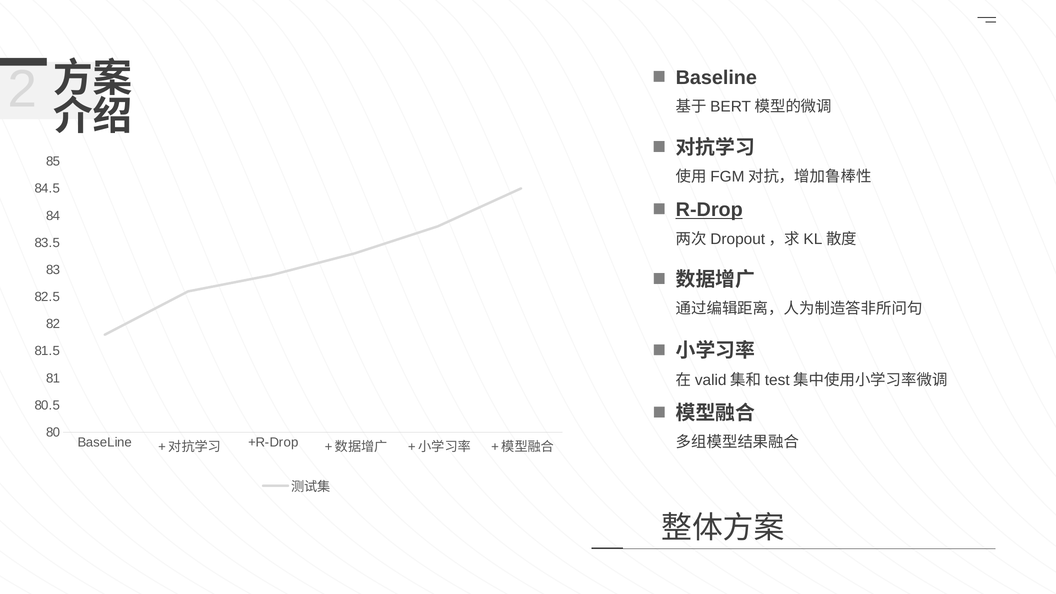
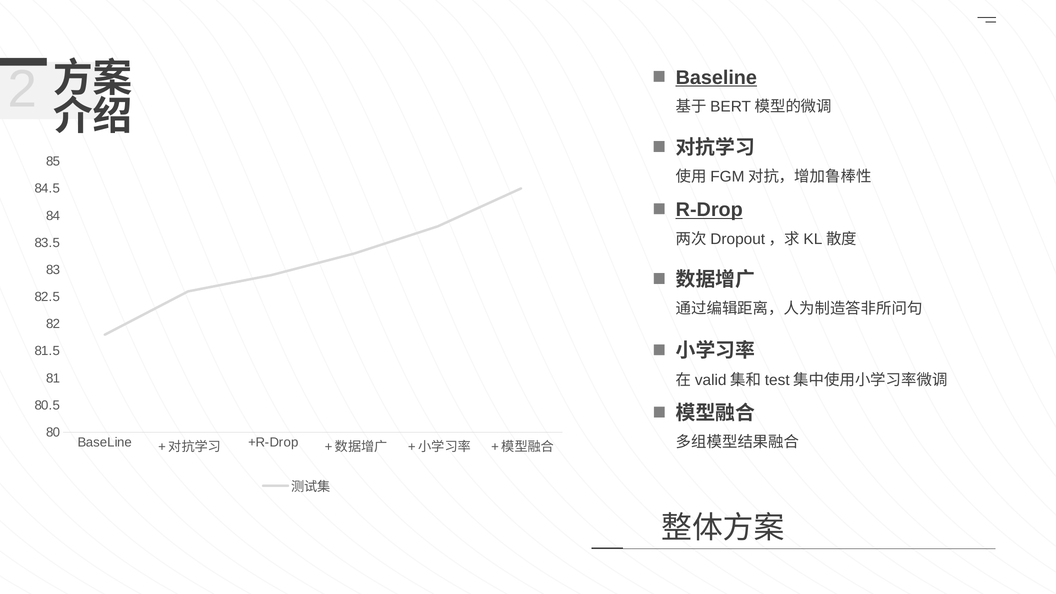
Baseline at (716, 78) underline: none -> present
